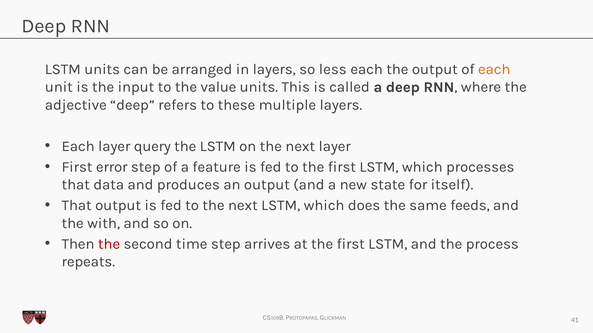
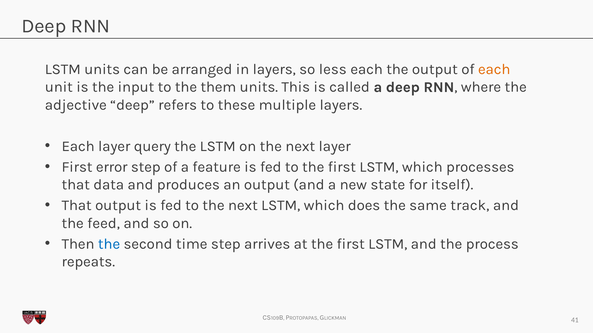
value: value -> them
feeds: feeds -> track
with: with -> feed
the at (109, 244) colour: red -> blue
